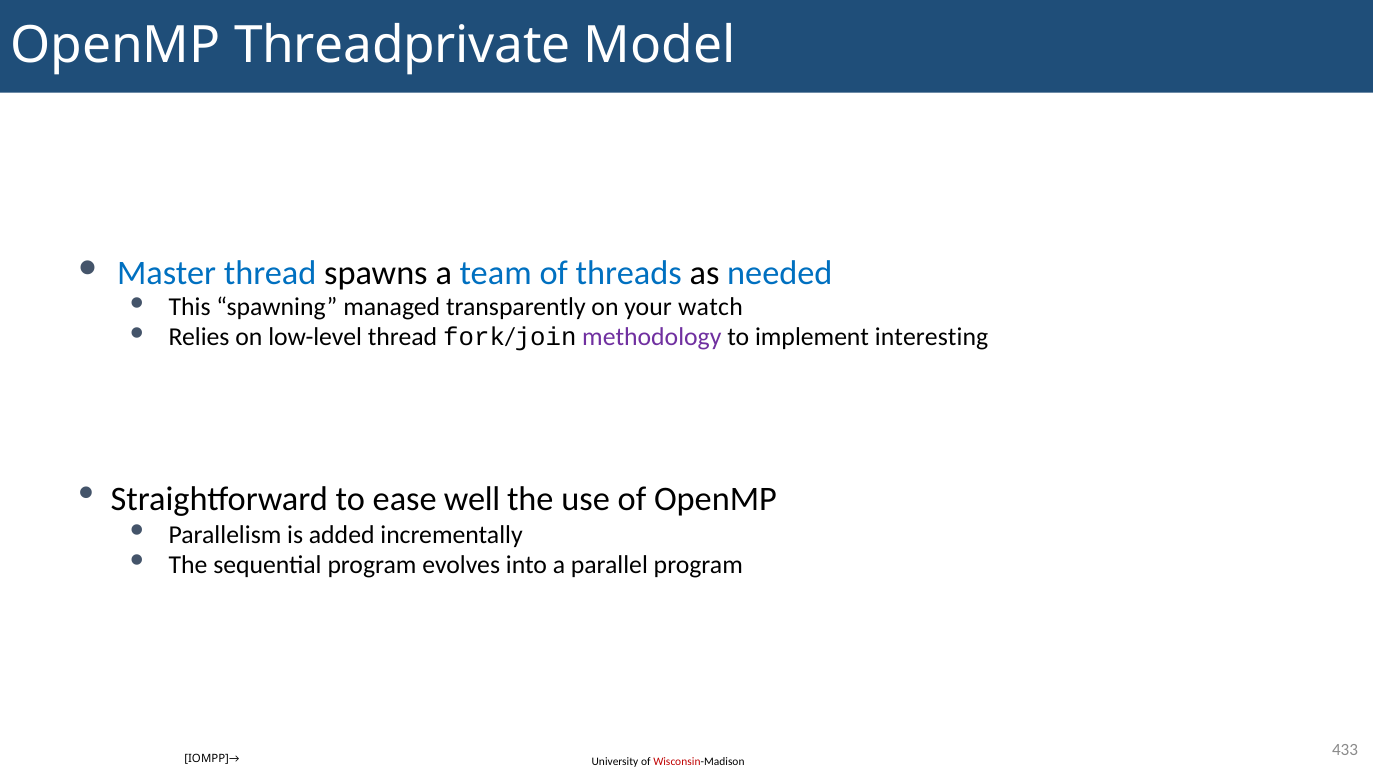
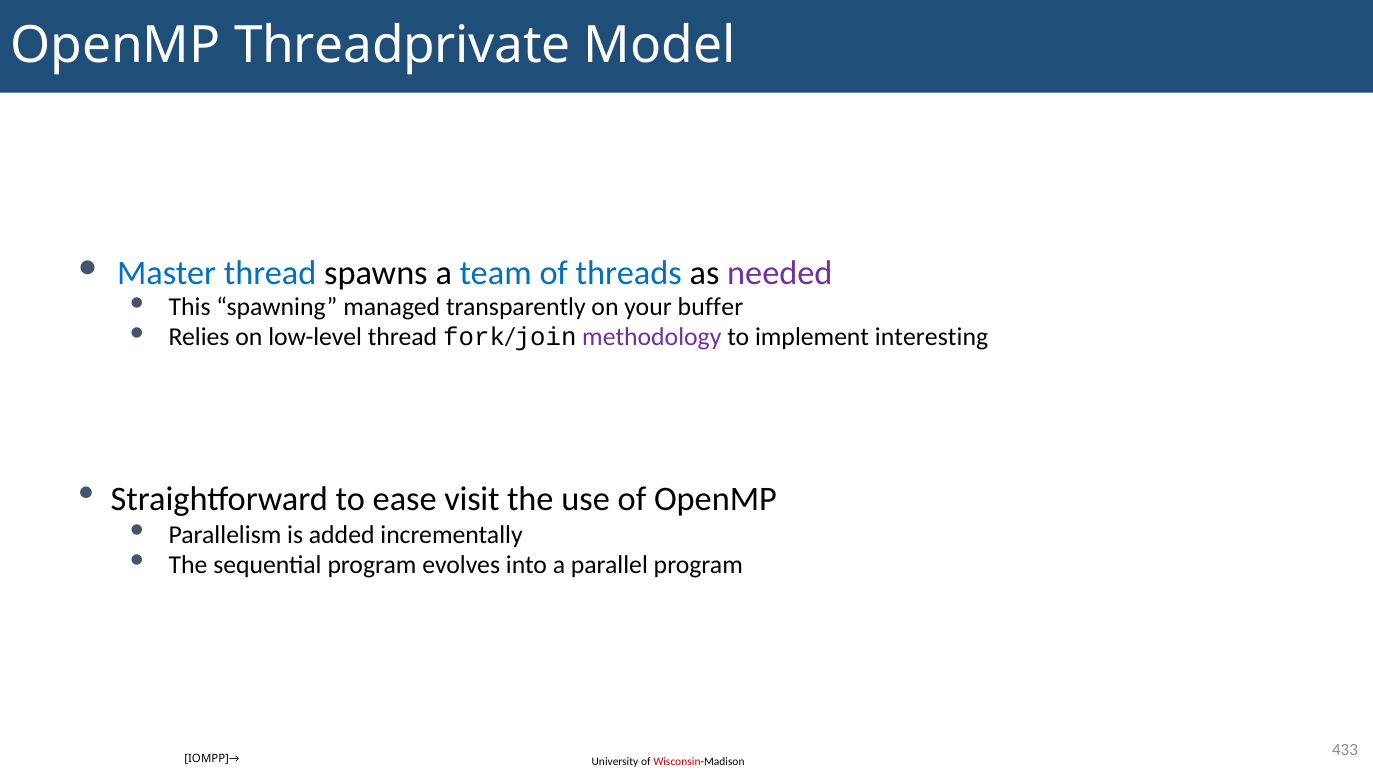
needed colour: blue -> purple
watch: watch -> buffer
well: well -> visit
